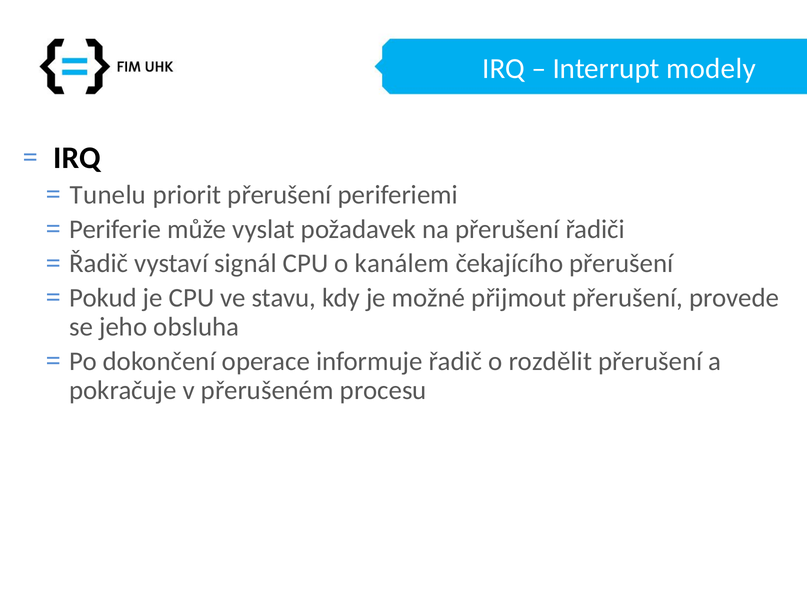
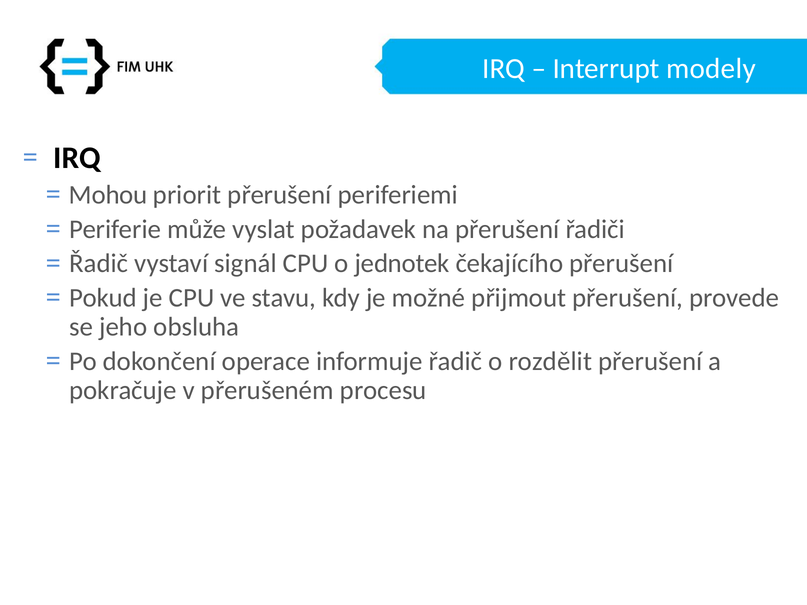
Tunelu: Tunelu -> Mohou
kanálem: kanálem -> jednotek
